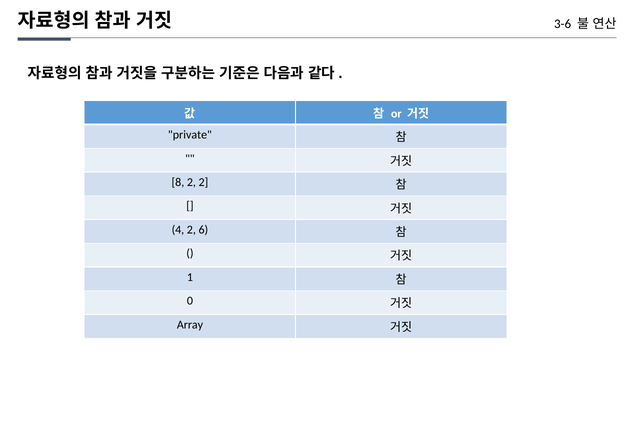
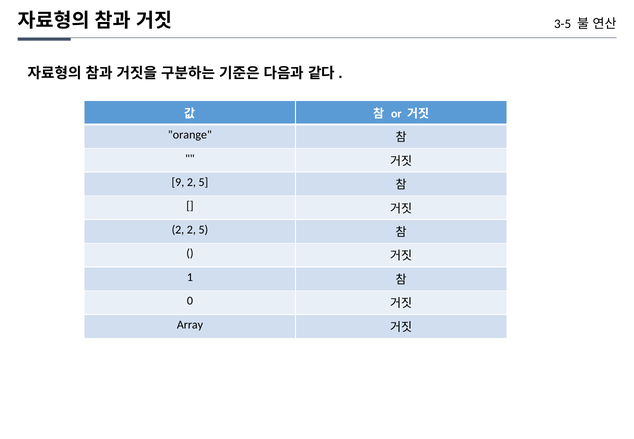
3-6: 3-6 -> 3-5
private: private -> orange
8: 8 -> 9
2 at (203, 182): 2 -> 5
4 at (178, 230): 4 -> 2
6 at (203, 230): 6 -> 5
